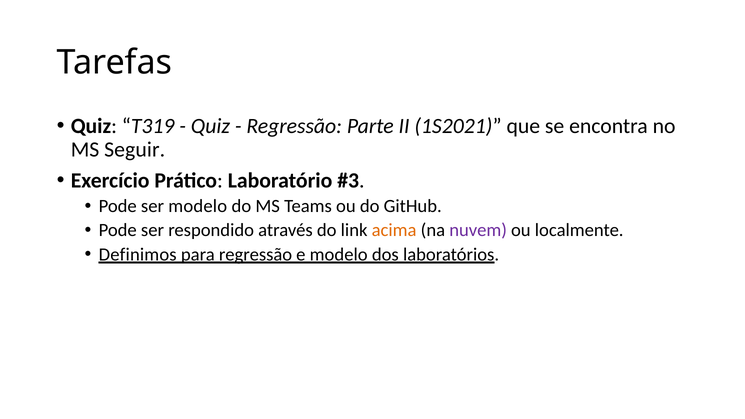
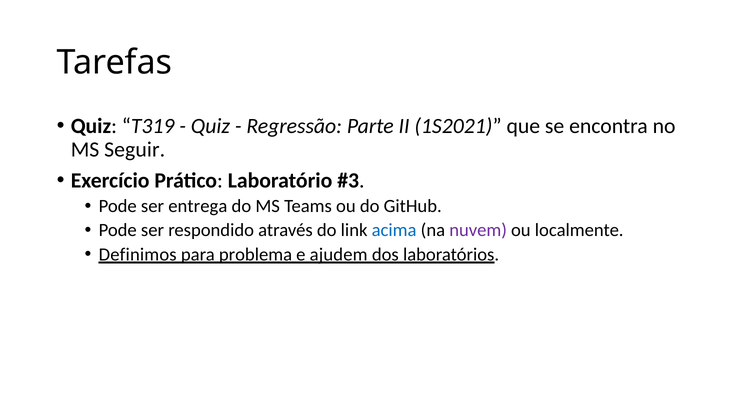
ser modelo: modelo -> entrega
acima colour: orange -> blue
para regressão: regressão -> problema
e modelo: modelo -> ajudem
